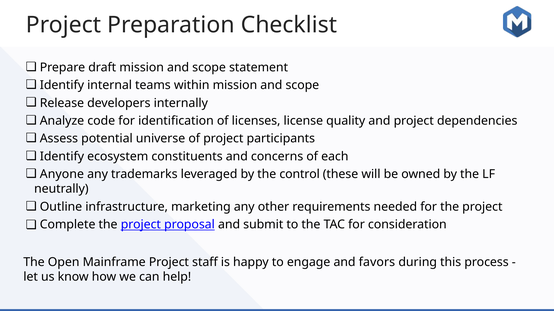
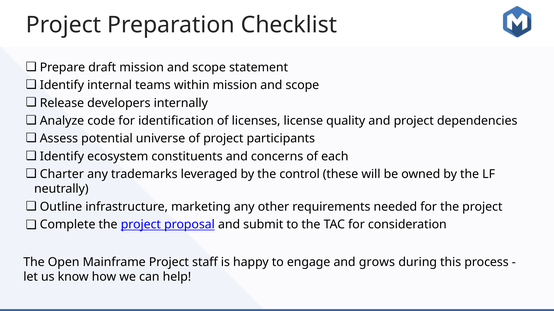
Anyone: Anyone -> Charter
favors: favors -> grows
